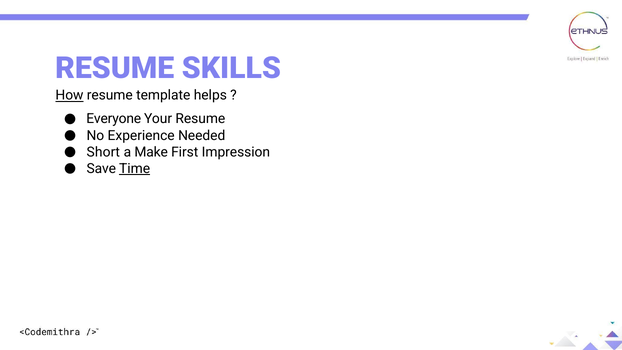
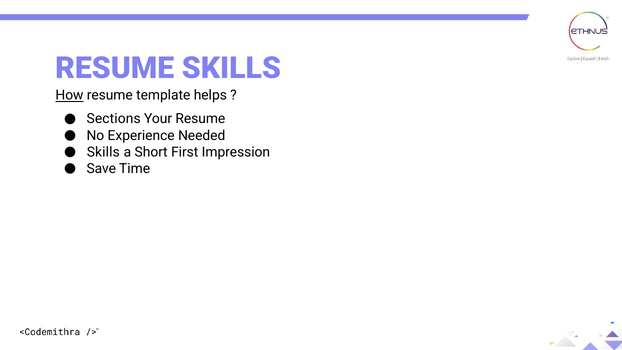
Everyone: Everyone -> Sections
Short at (103, 152): Short -> Skills
Make: Make -> Short
Time underline: present -> none
